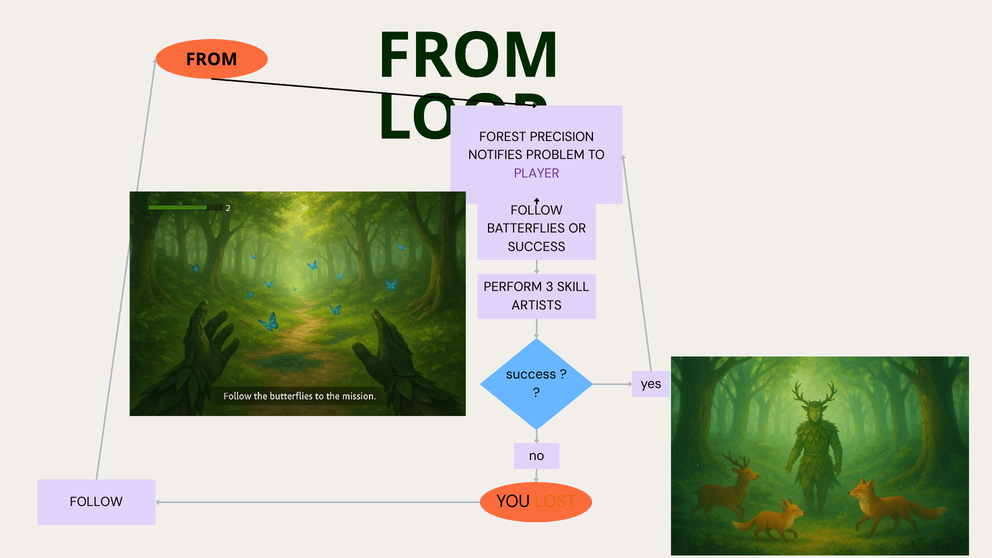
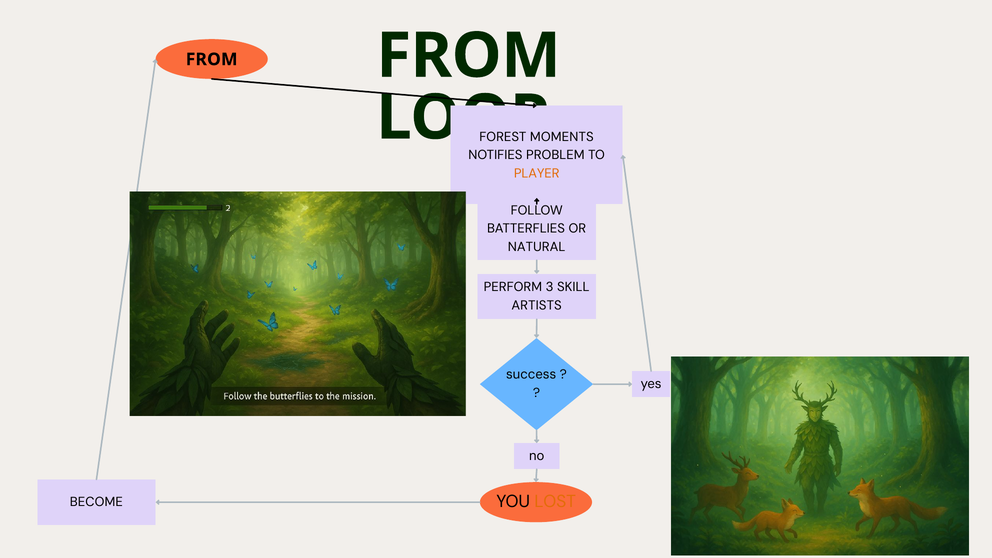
PRECISION: PRECISION -> MOMENTS
PLAYER colour: purple -> orange
SUCCESS at (537, 247): SUCCESS -> NATURAL
FOLLOW at (96, 502): FOLLOW -> BECOME
